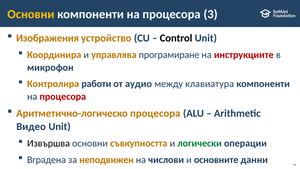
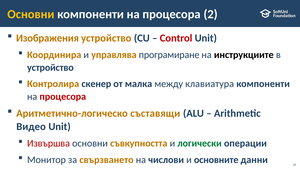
3: 3 -> 2
Control colour: black -> red
инструкциите colour: red -> black
микрофон at (50, 67): микрофон -> устройство
работи: работи -> скенер
аудио: аудио -> малка
Аритметично-логическо процесора: процесора -> съставящи
Извършва colour: black -> red
Вградена: Вградена -> Монитор
неподвижен: неподвижен -> свързването
